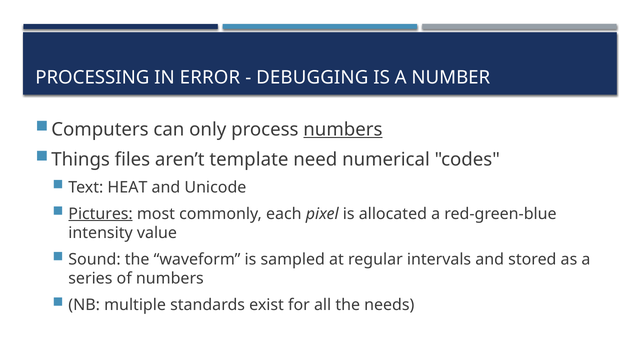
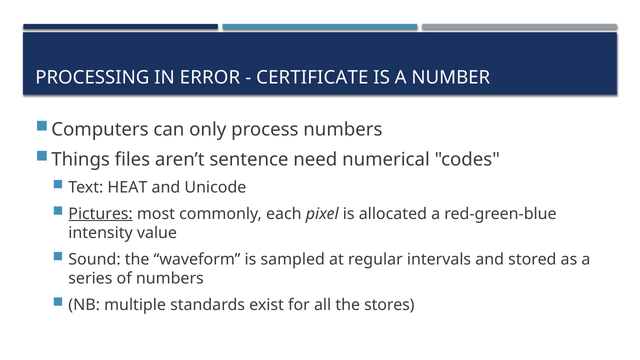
DEBUGGING: DEBUGGING -> CERTIFICATE
numbers at (343, 129) underline: present -> none
template: template -> sentence
needs: needs -> stores
